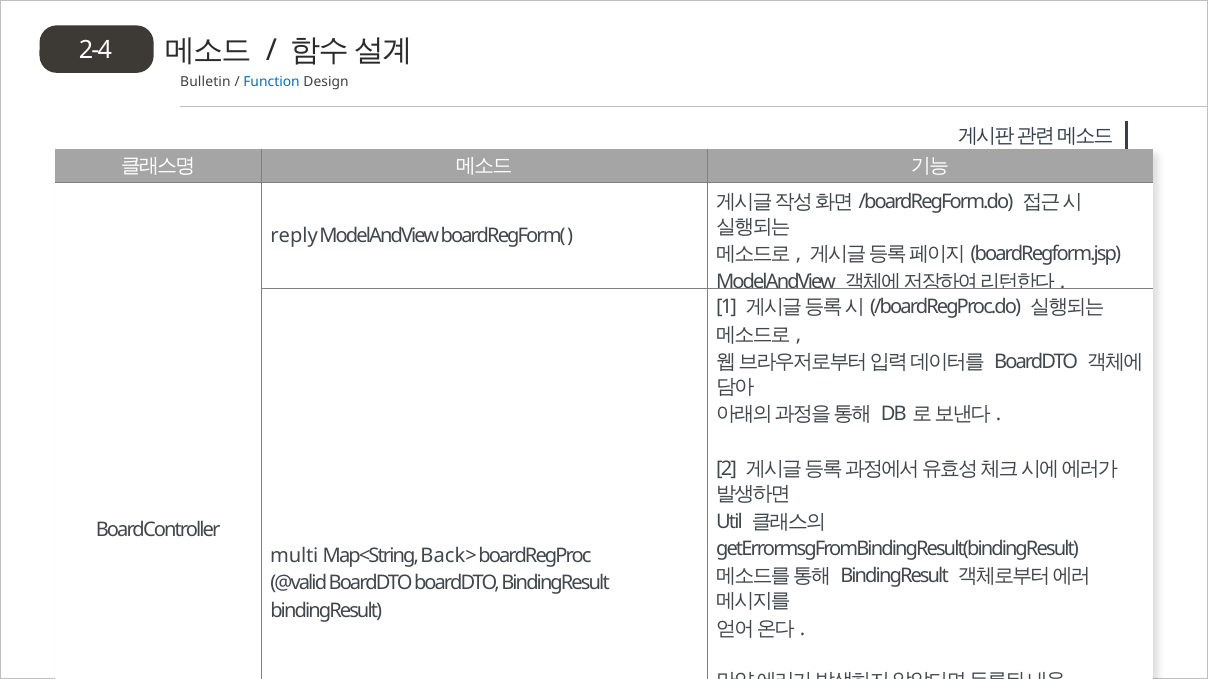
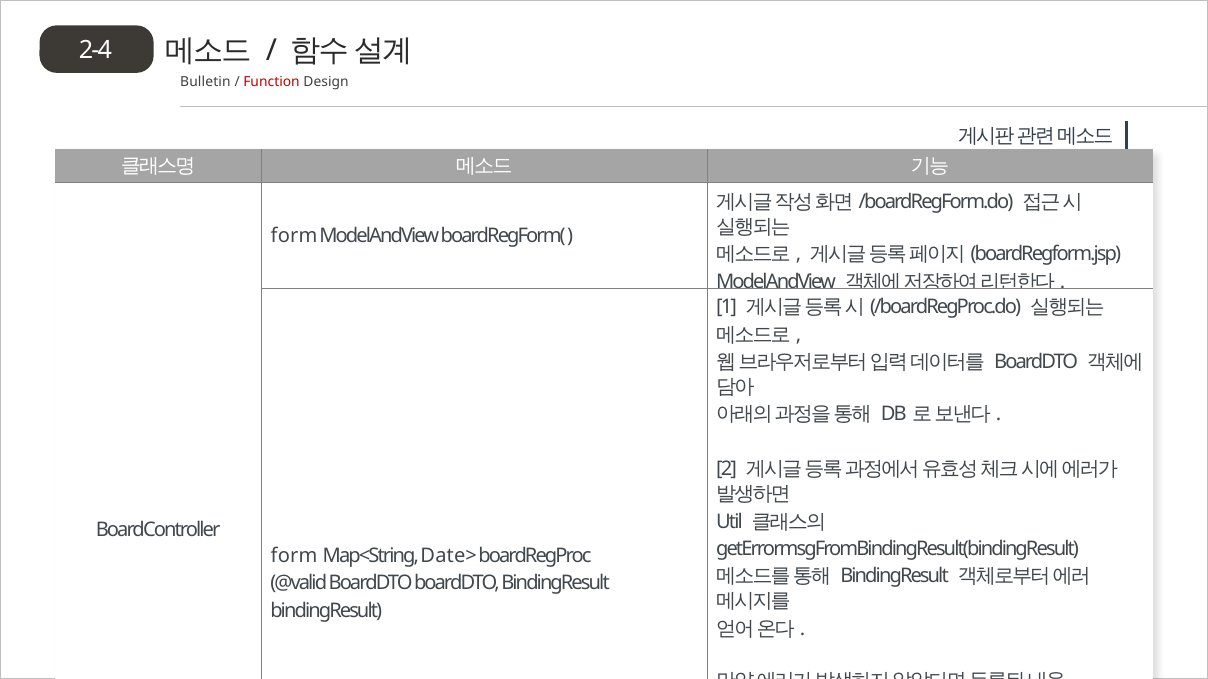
Function colour: blue -> red
reply at (294, 236): reply -> form
multi at (294, 556): multi -> form
Back>: Back> -> Date>
